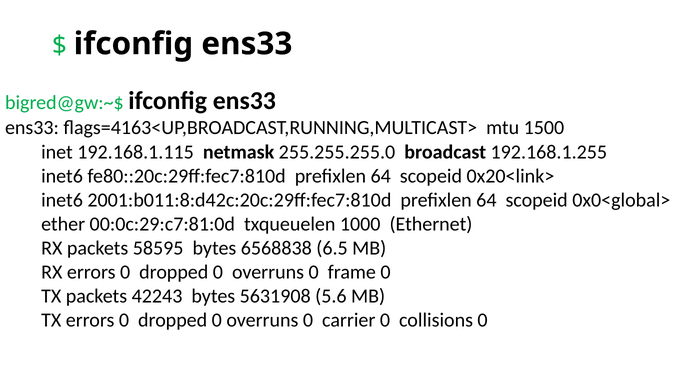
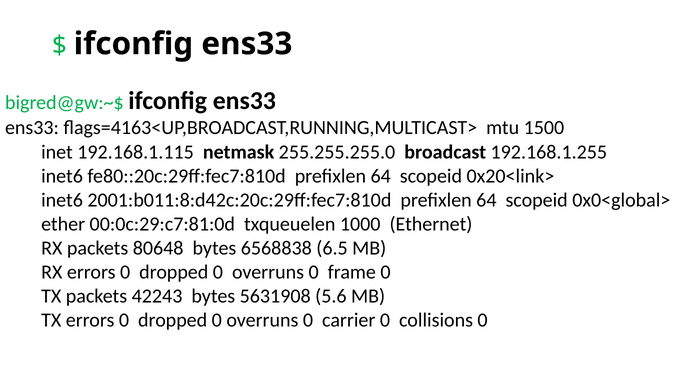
58595: 58595 -> 80648
